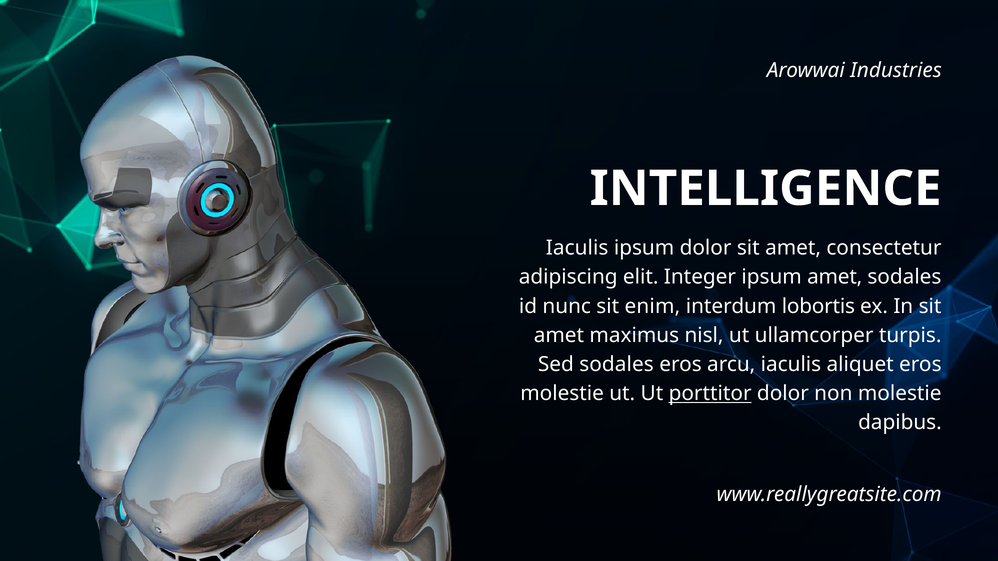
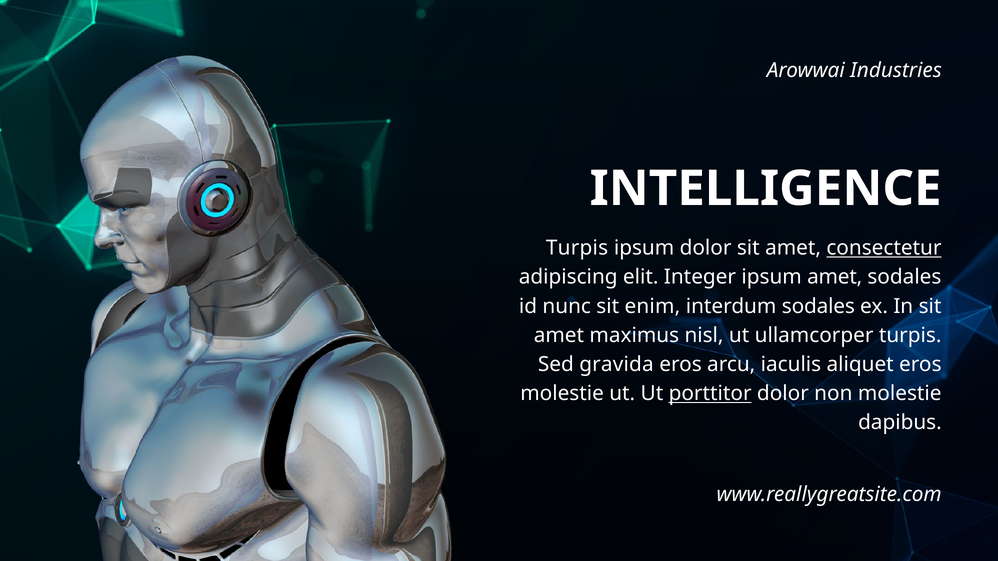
Iaculis at (577, 248): Iaculis -> Turpis
consectetur underline: none -> present
interdum lobortis: lobortis -> sodales
Sed sodales: sodales -> gravida
